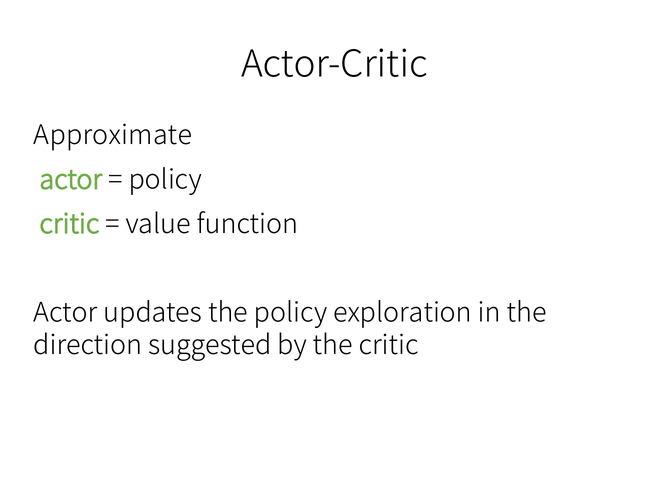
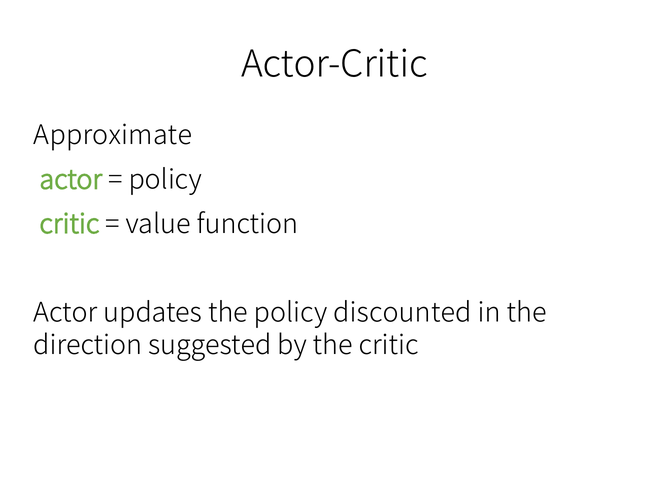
exploration: exploration -> discounted
